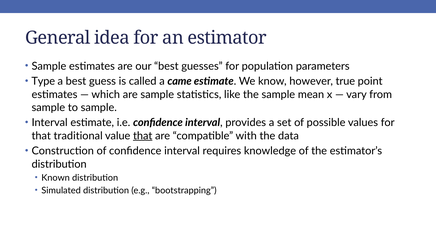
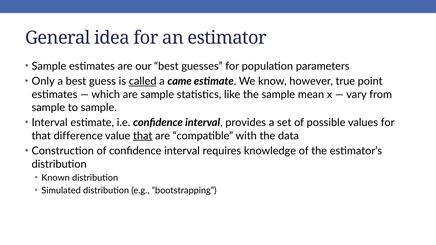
Type: Type -> Only
called underline: none -> present
traditional: traditional -> difference
